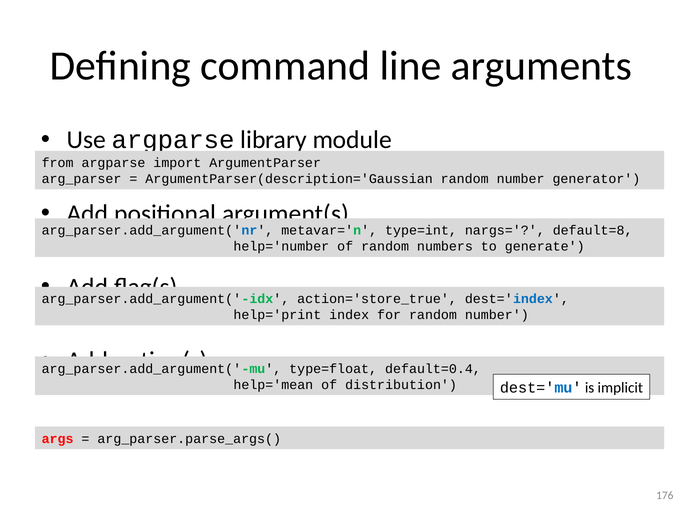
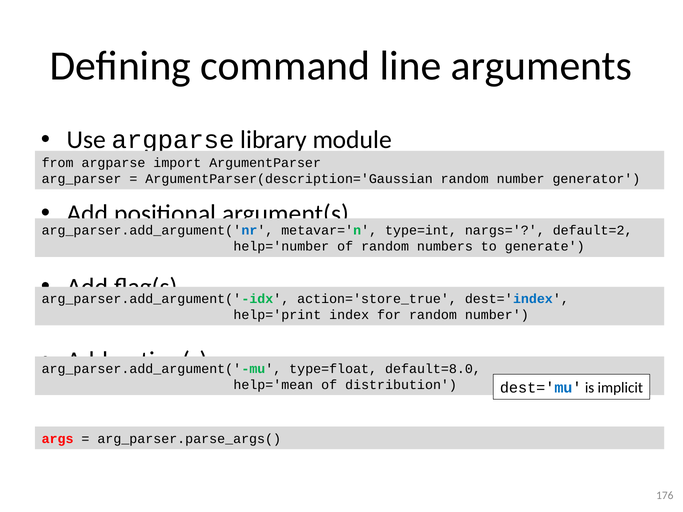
default=8: default=8 -> default=2
default=0.4: default=0.4 -> default=8.0
